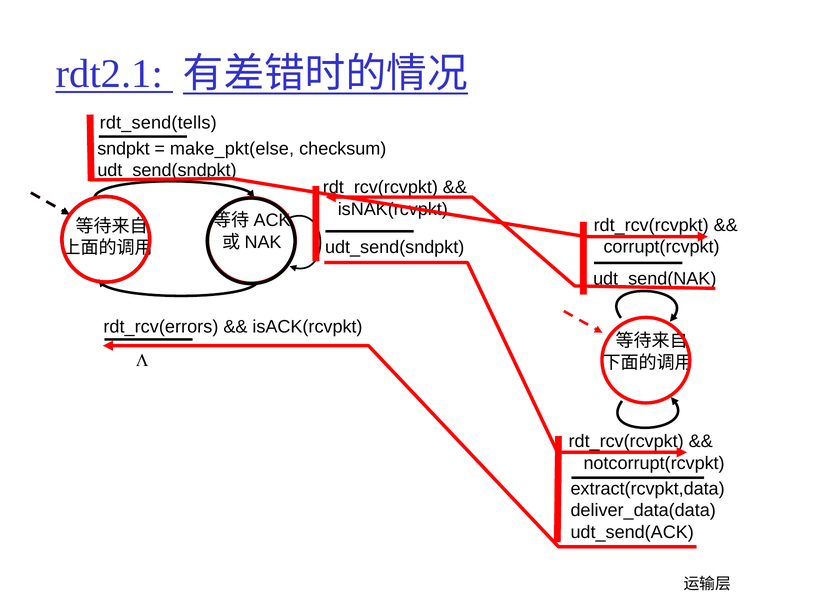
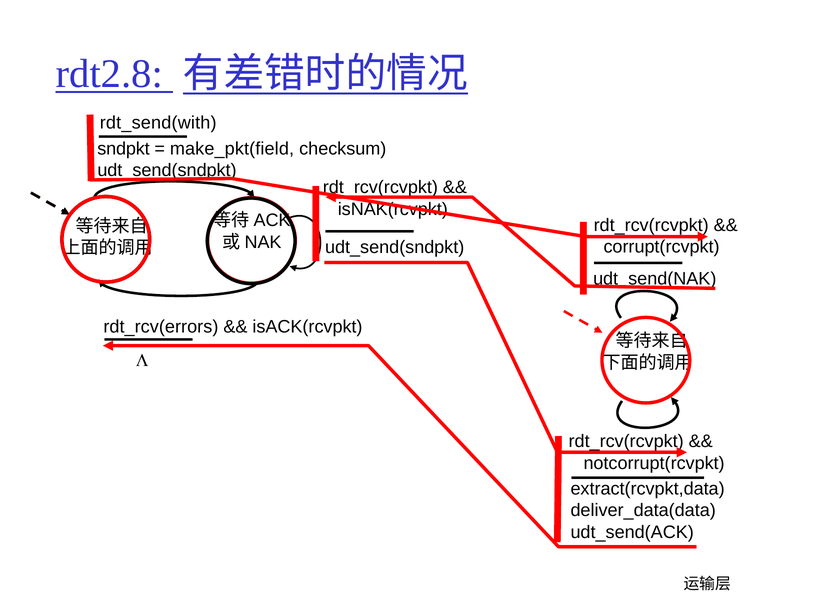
rdt2.1: rdt2.1 -> rdt2.8
rdt_send(tells: rdt_send(tells -> rdt_send(with
make_pkt(else: make_pkt(else -> make_pkt(field
